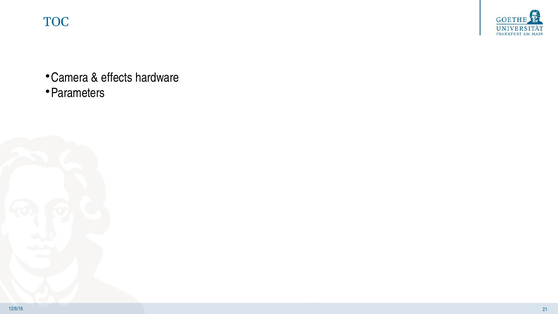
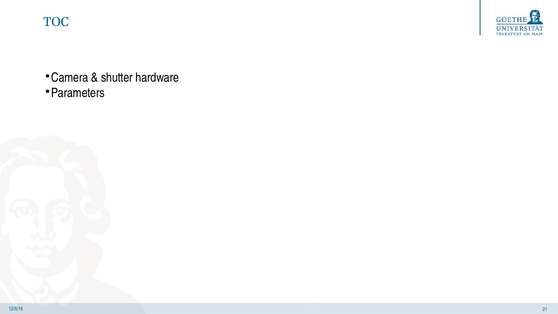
effects: effects -> shutter
